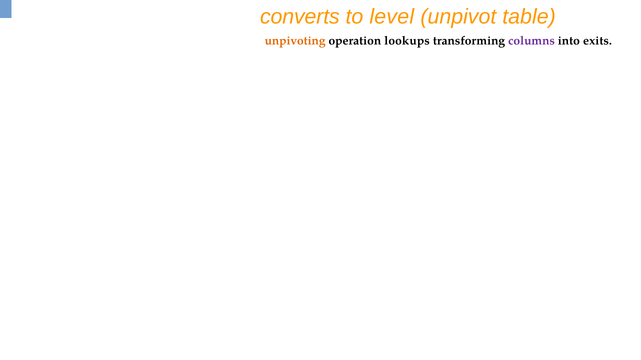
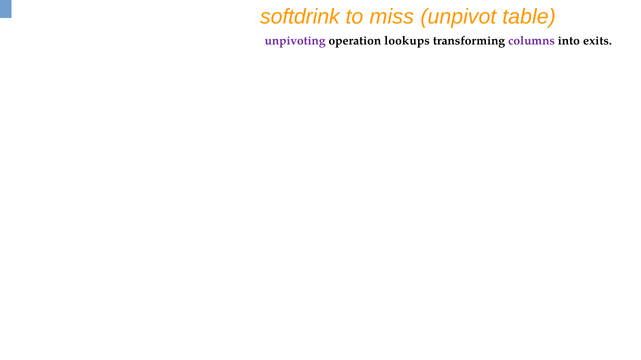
converts: converts -> softdrink
level: level -> miss
unpivoting colour: orange -> purple
